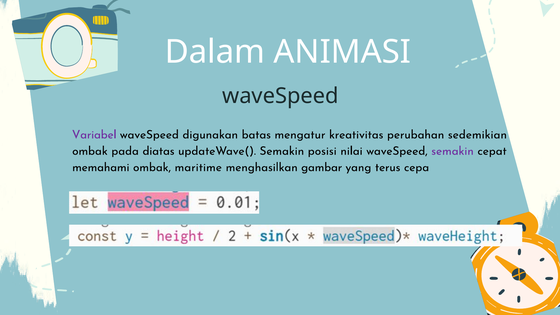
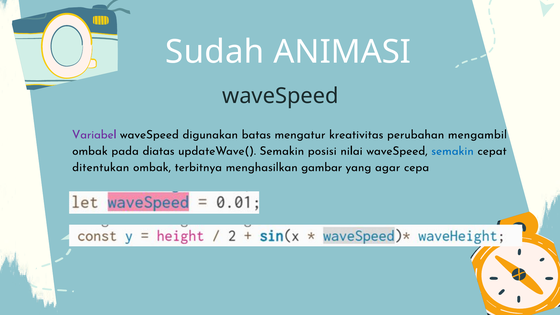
Dalam: Dalam -> Sudah
sedemikian: sedemikian -> mengambil
semakin at (453, 151) colour: purple -> blue
memahami: memahami -> ditentukan
maritime: maritime -> terbitnya
terus: terus -> agar
